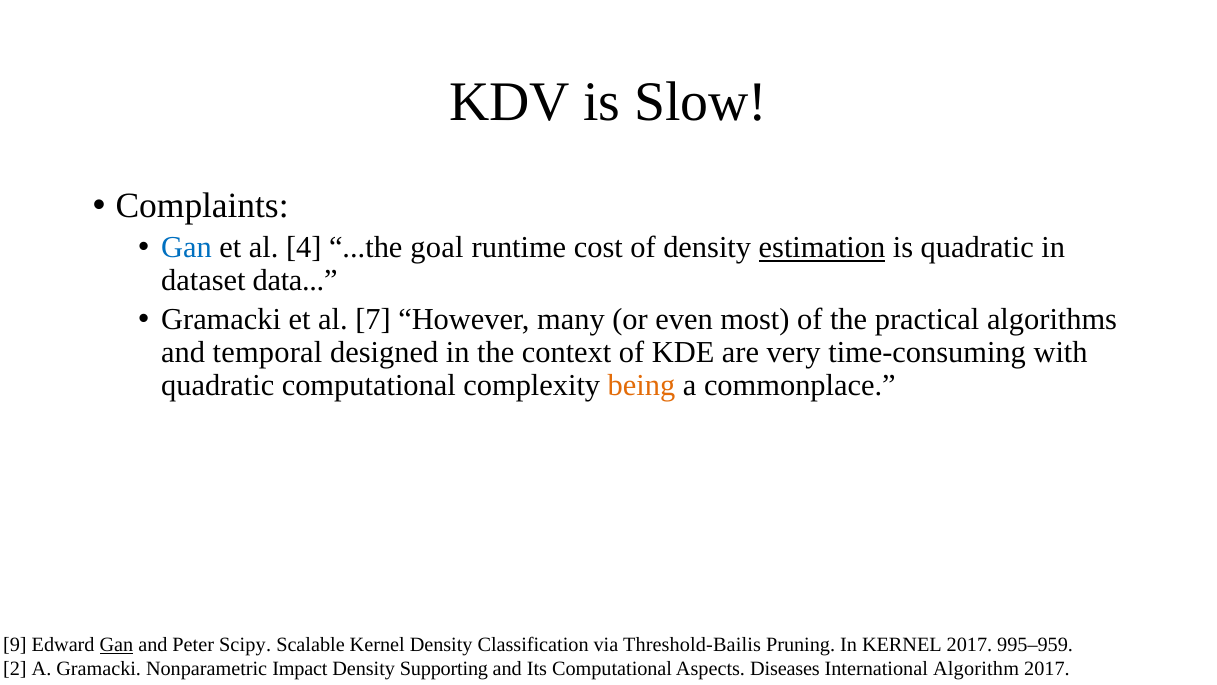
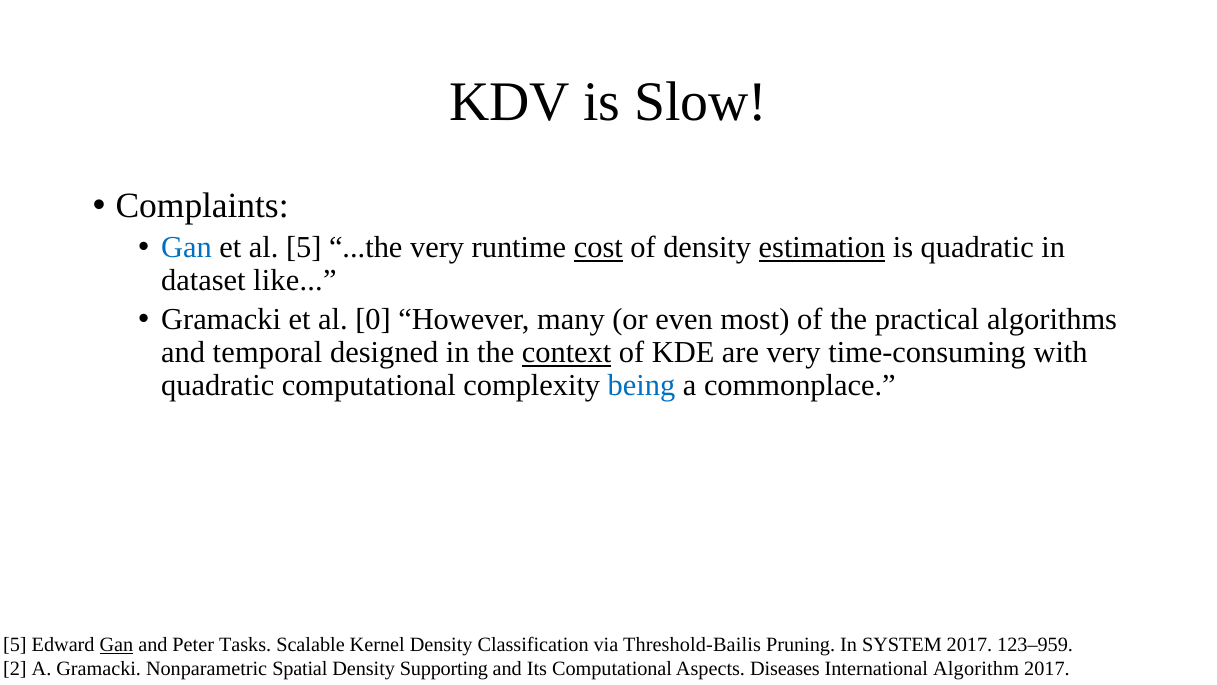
al 4: 4 -> 5
...the goal: goal -> very
cost underline: none -> present
data: data -> like
7: 7 -> 0
context underline: none -> present
being colour: orange -> blue
9 at (15, 644): 9 -> 5
Scipy: Scipy -> Tasks
In KERNEL: KERNEL -> SYSTEM
995–959: 995–959 -> 123–959
Impact: Impact -> Spatial
